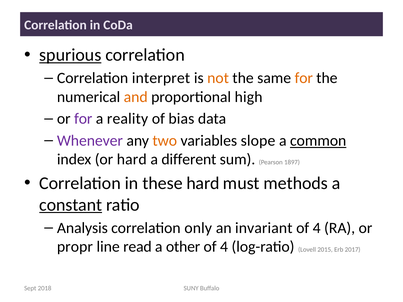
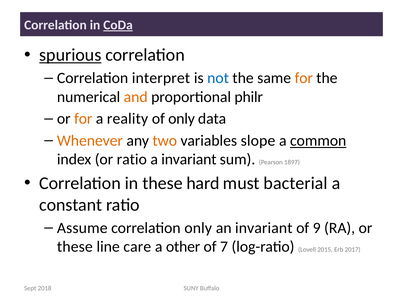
CoDa underline: none -> present
not colour: orange -> blue
high: high -> philr
for at (83, 119) colour: purple -> orange
of bias: bias -> only
Whenever colour: purple -> orange
or hard: hard -> ratio
a different: different -> invariant
methods: methods -> bacterial
constant underline: present -> none
Analysis: Analysis -> Assume
4 at (317, 228): 4 -> 9
propr at (75, 247): propr -> these
read: read -> care
4 at (224, 247): 4 -> 7
